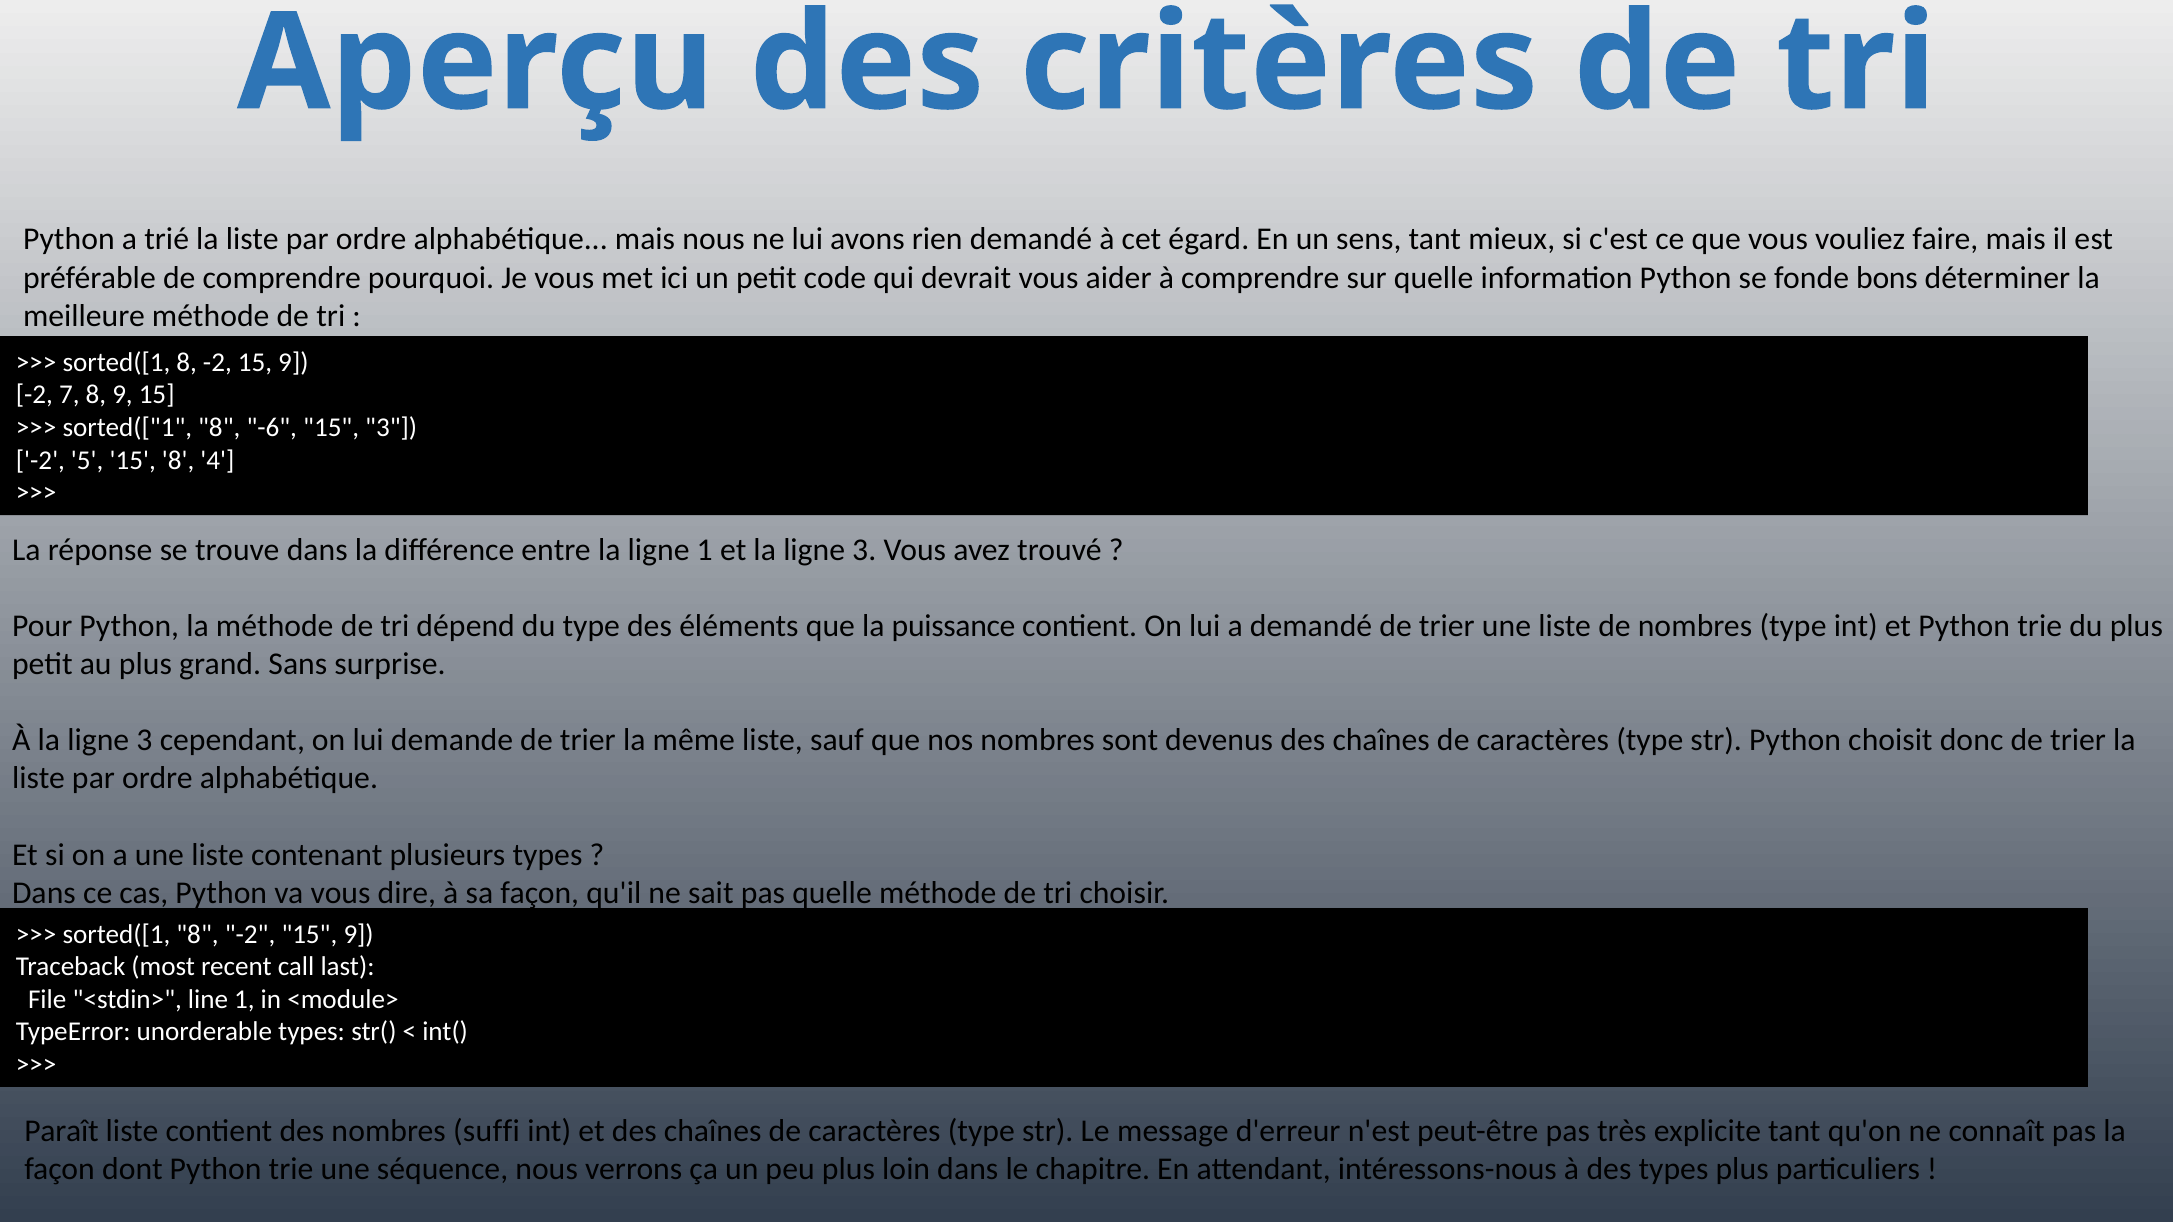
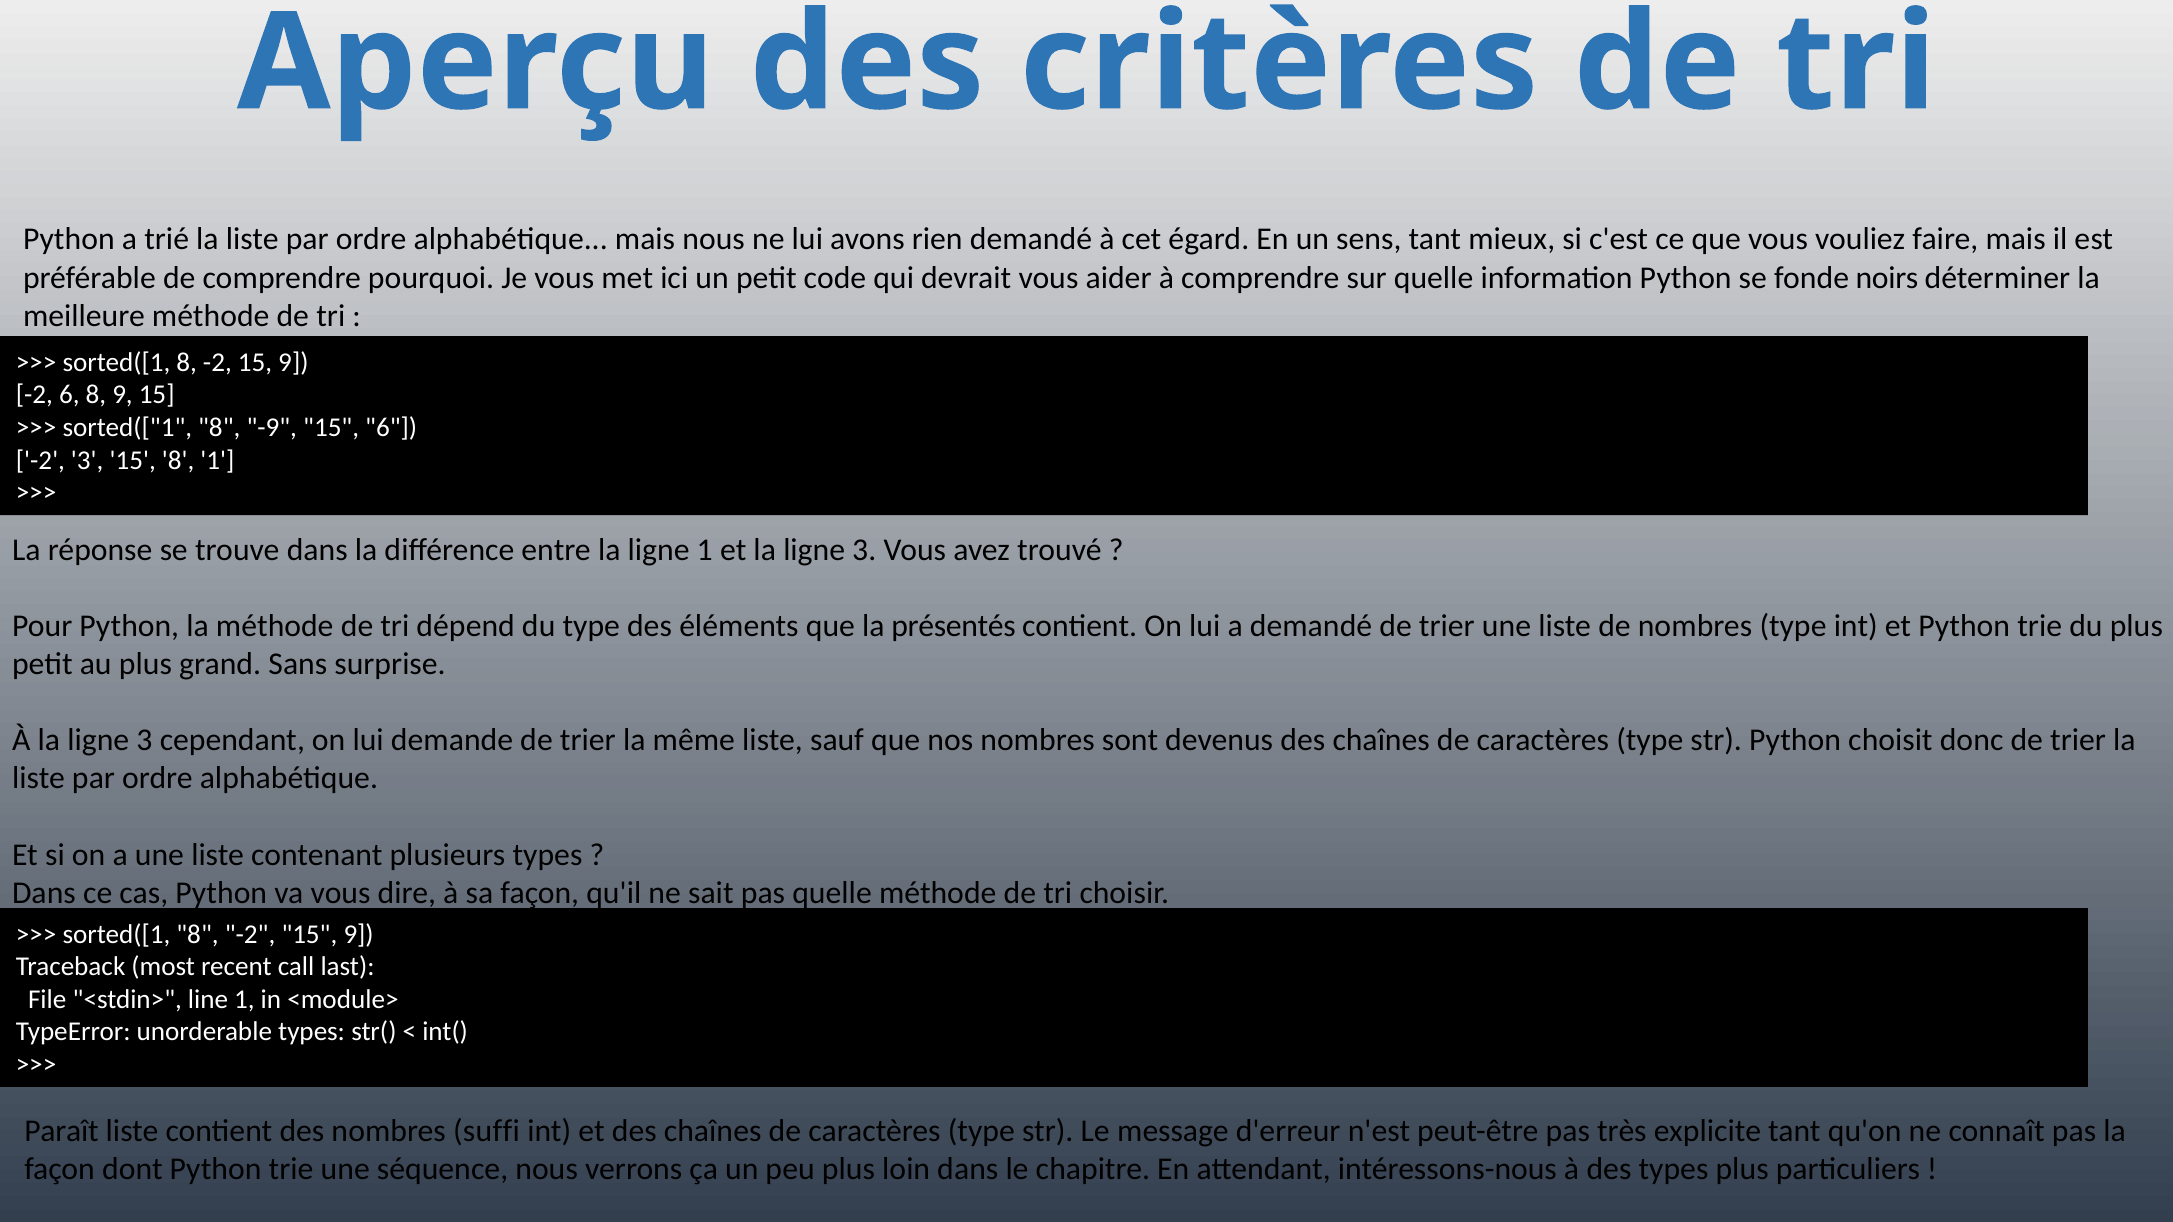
bons: bons -> noirs
-2 7: 7 -> 6
-6: -6 -> -9
15 3: 3 -> 6
-2 5: 5 -> 3
8 4: 4 -> 1
puissance: puissance -> présentés
